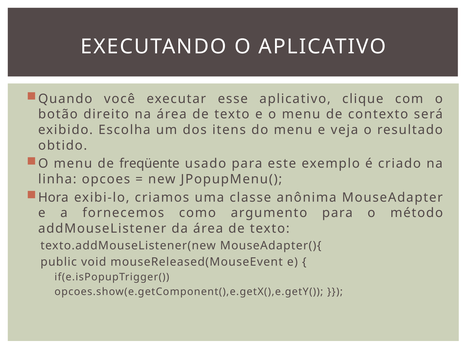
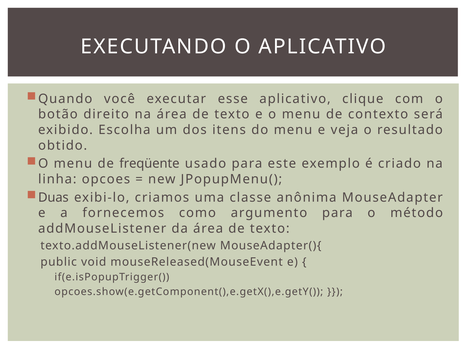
Hora: Hora -> Duas
